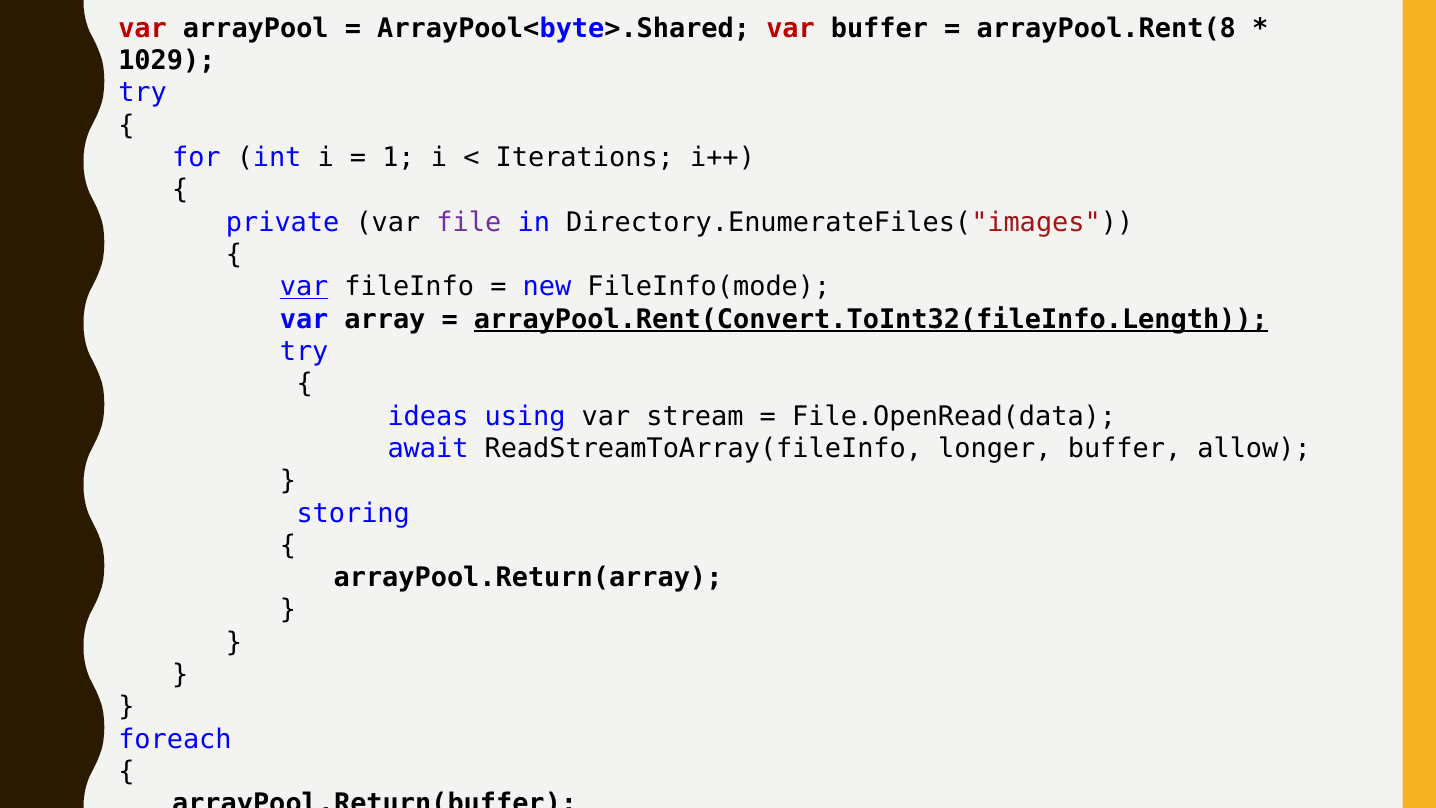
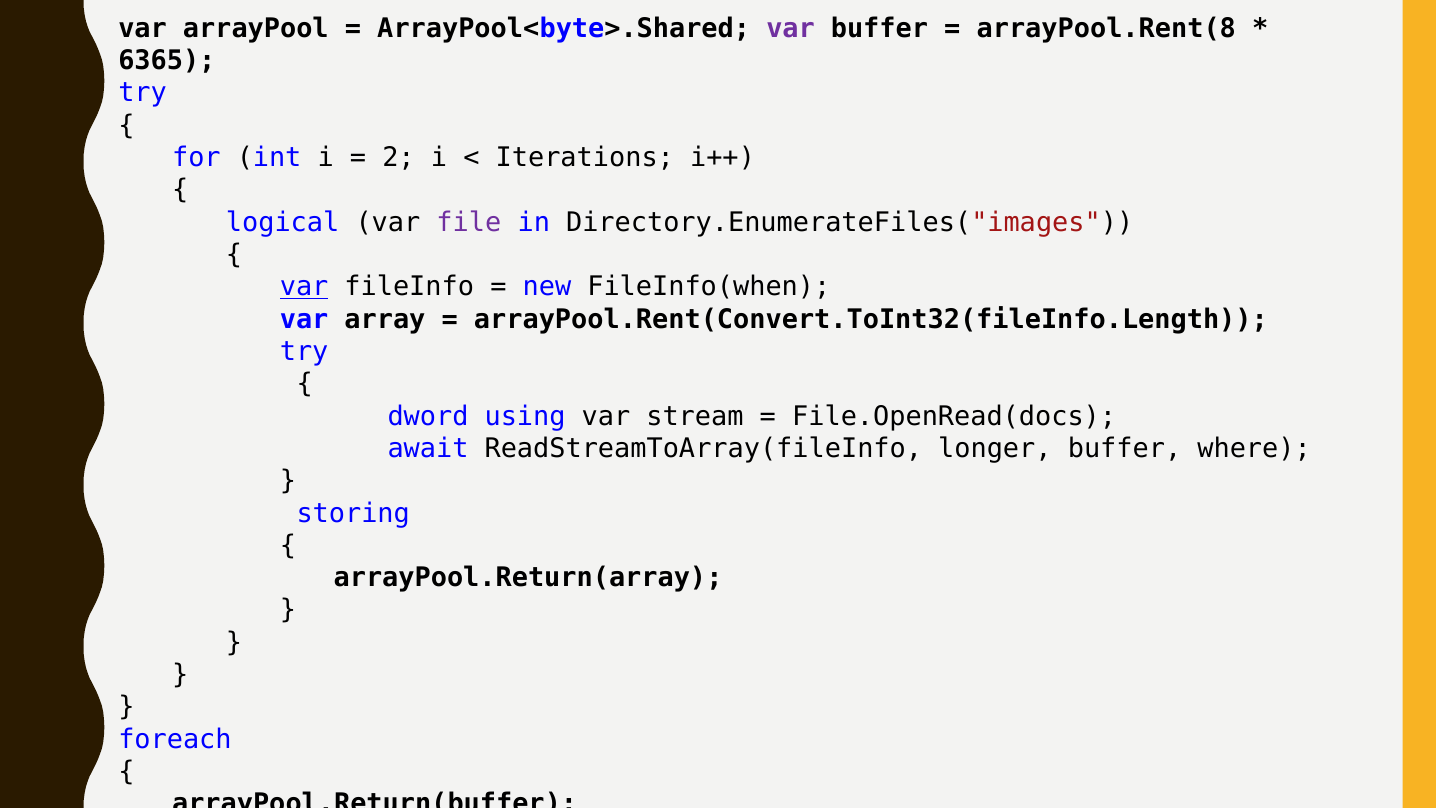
var at (143, 28) colour: red -> black
var at (791, 28) colour: red -> purple
1029: 1029 -> 6365
1: 1 -> 2
private: private -> logical
FileInfo(mode: FileInfo(mode -> FileInfo(when
arrayPool.Rent(Convert.ToInt32(fileInfo.Length underline: present -> none
ideas: ideas -> dword
File.OpenRead(data: File.OpenRead(data -> File.OpenRead(docs
allow: allow -> where
